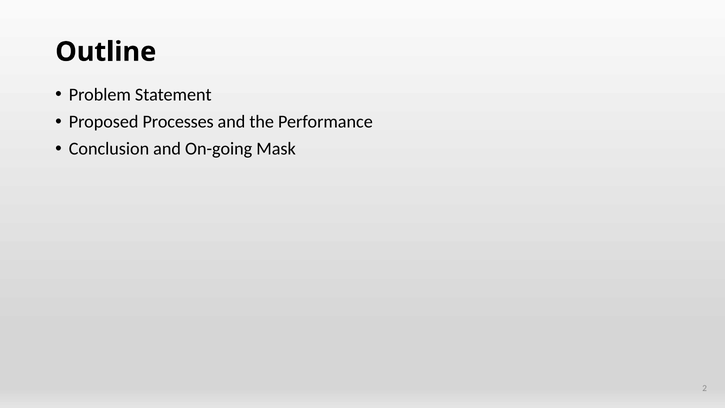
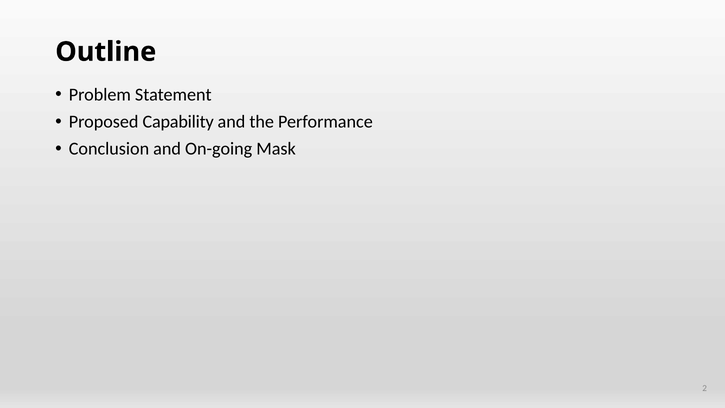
Processes: Processes -> Capability
